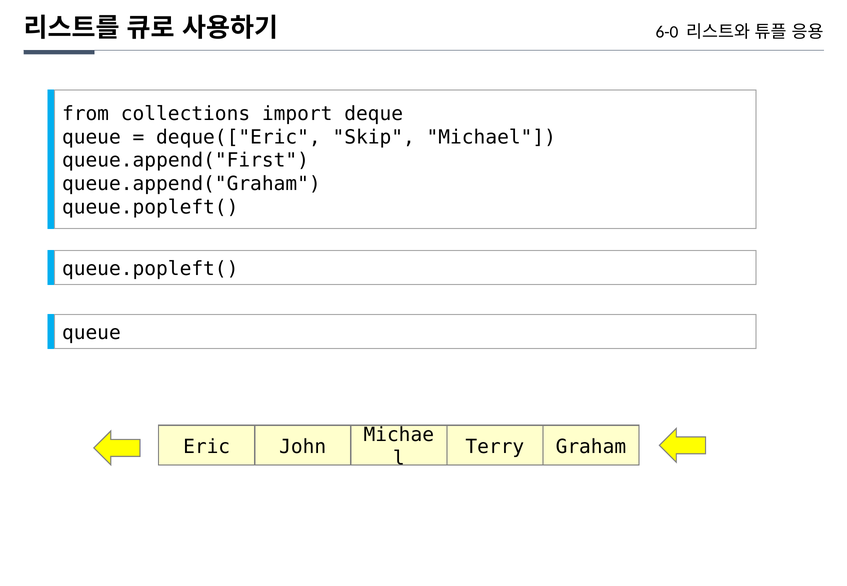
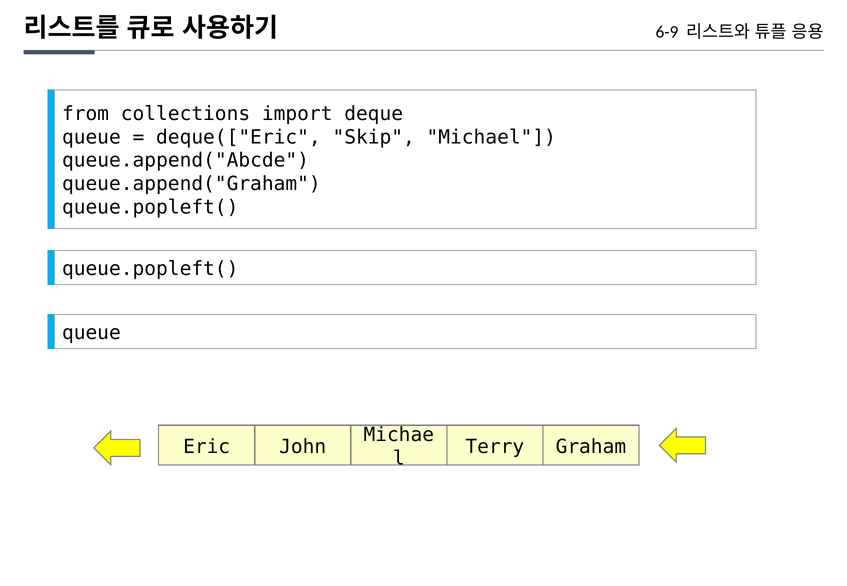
6-0: 6-0 -> 6-9
queue.append("First: queue.append("First -> queue.append("Abcde
